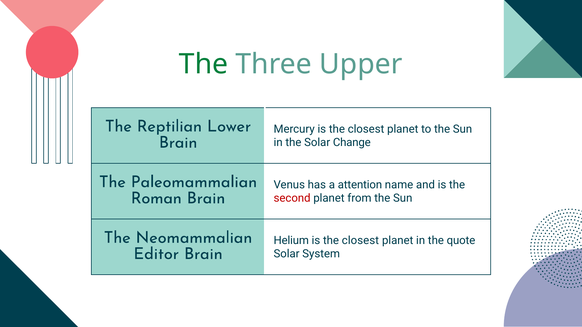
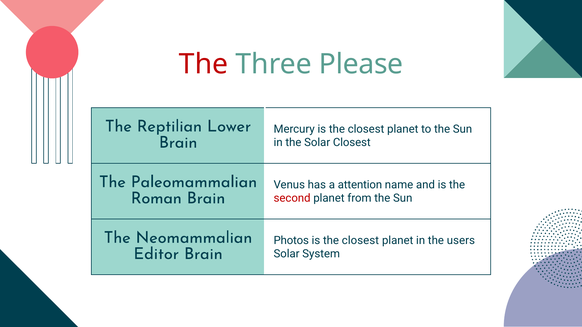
The at (204, 64) colour: green -> red
Upper: Upper -> Please
Solar Change: Change -> Closest
Helium: Helium -> Photos
quote: quote -> users
